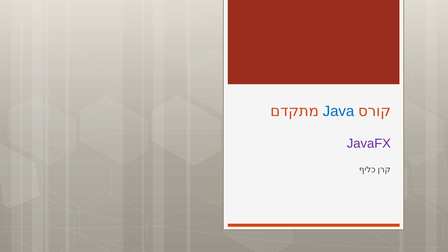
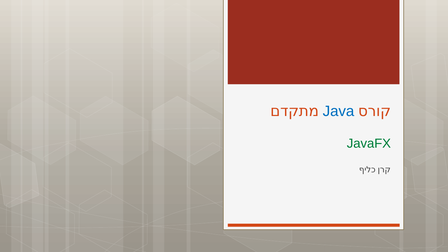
JavaFX colour: purple -> green
